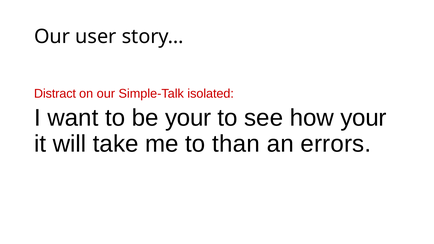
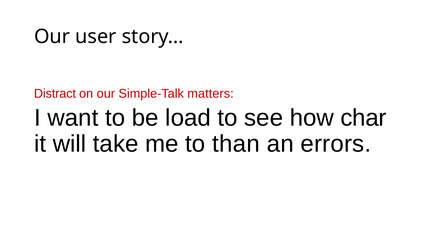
isolated: isolated -> matters
be your: your -> load
how your: your -> char
